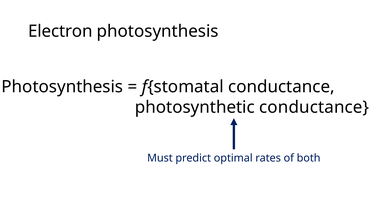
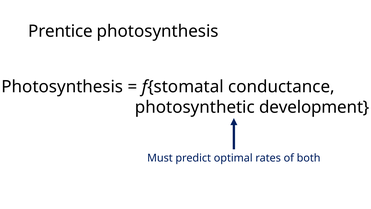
Electron: Electron -> Prentice
photosynthetic conductance: conductance -> development
